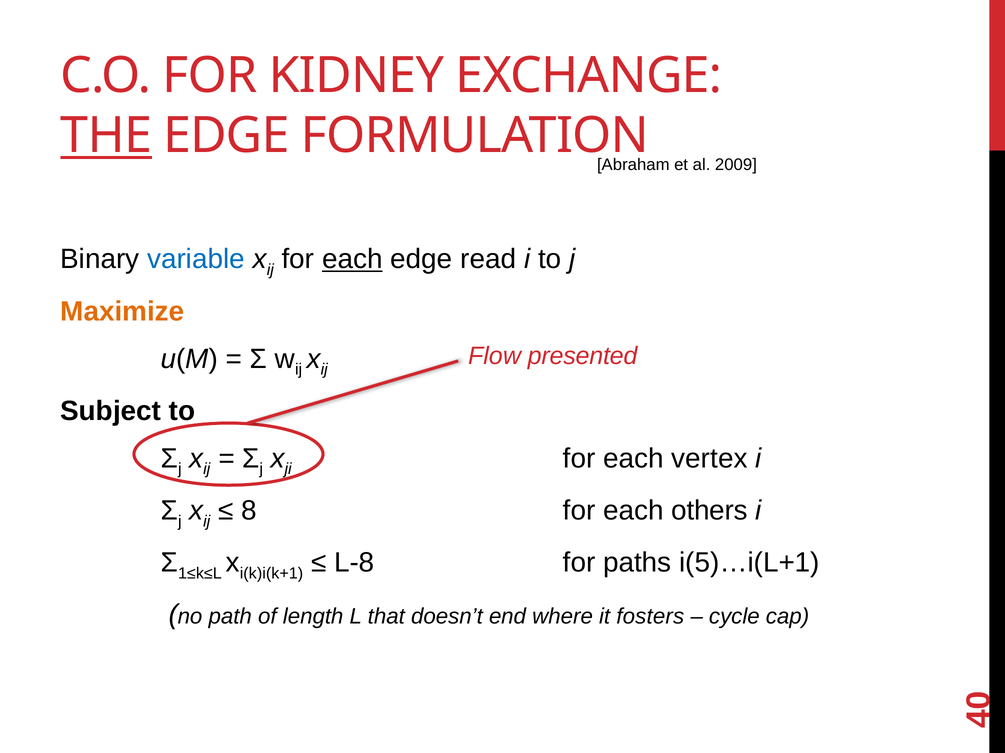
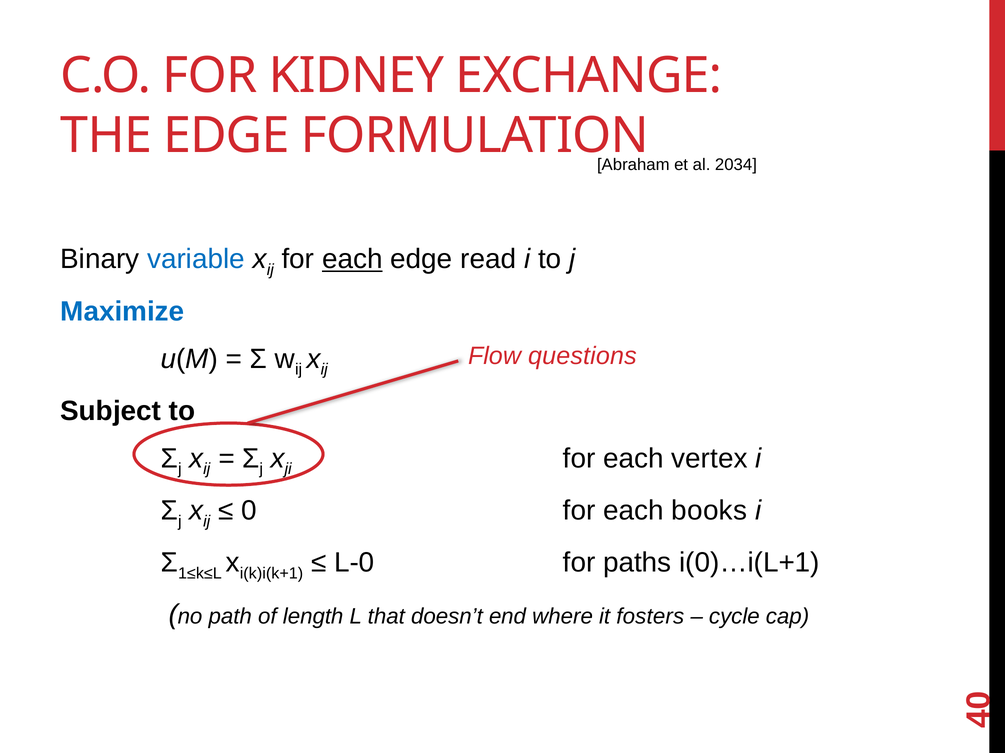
THE underline: present -> none
2009: 2009 -> 2034
Maximize colour: orange -> blue
presented: presented -> questions
8 at (249, 511): 8 -> 0
others: others -> books
L-8: L-8 -> L-0
i(5)…i(L+1: i(5)…i(L+1 -> i(0)…i(L+1
